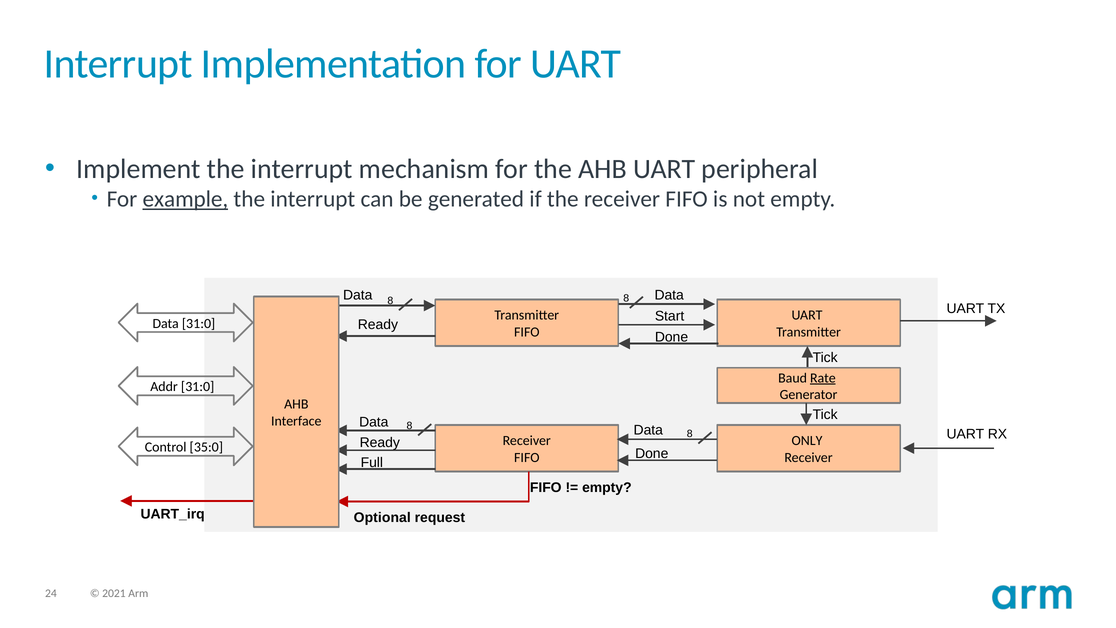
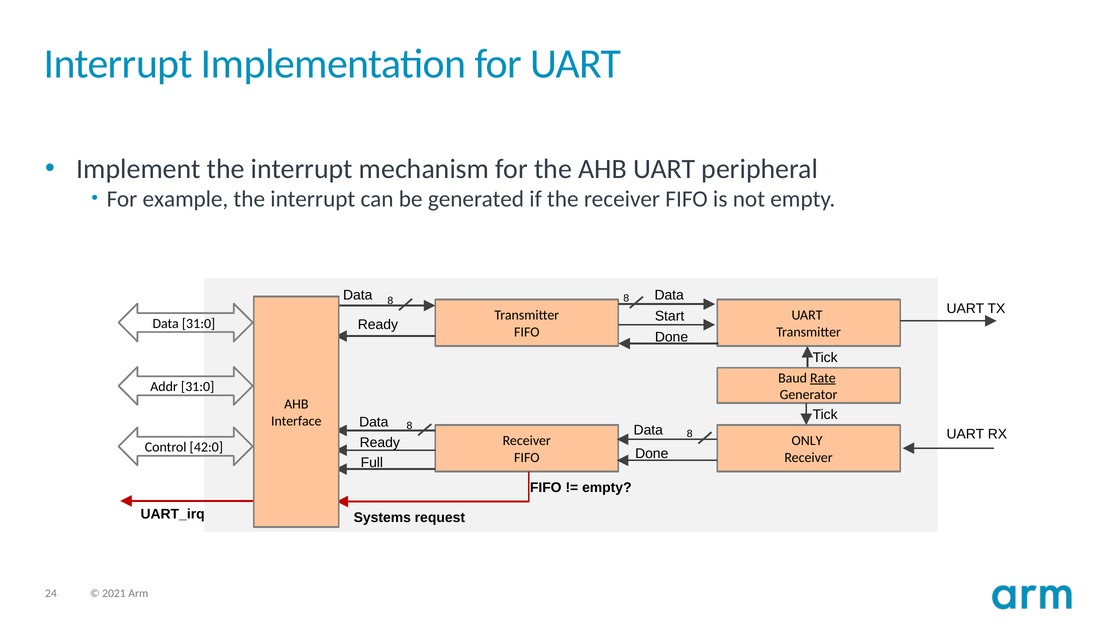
example underline: present -> none
35:0: 35:0 -> 42:0
Optional: Optional -> Systems
